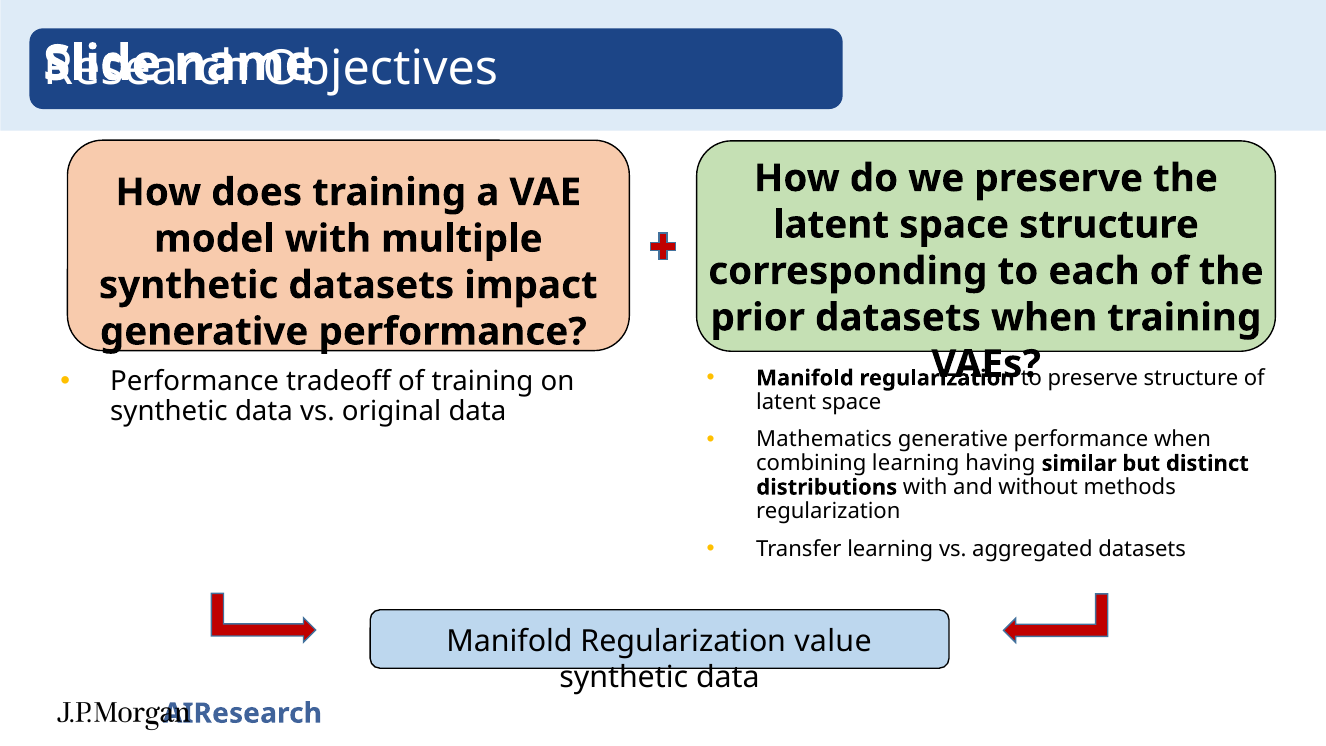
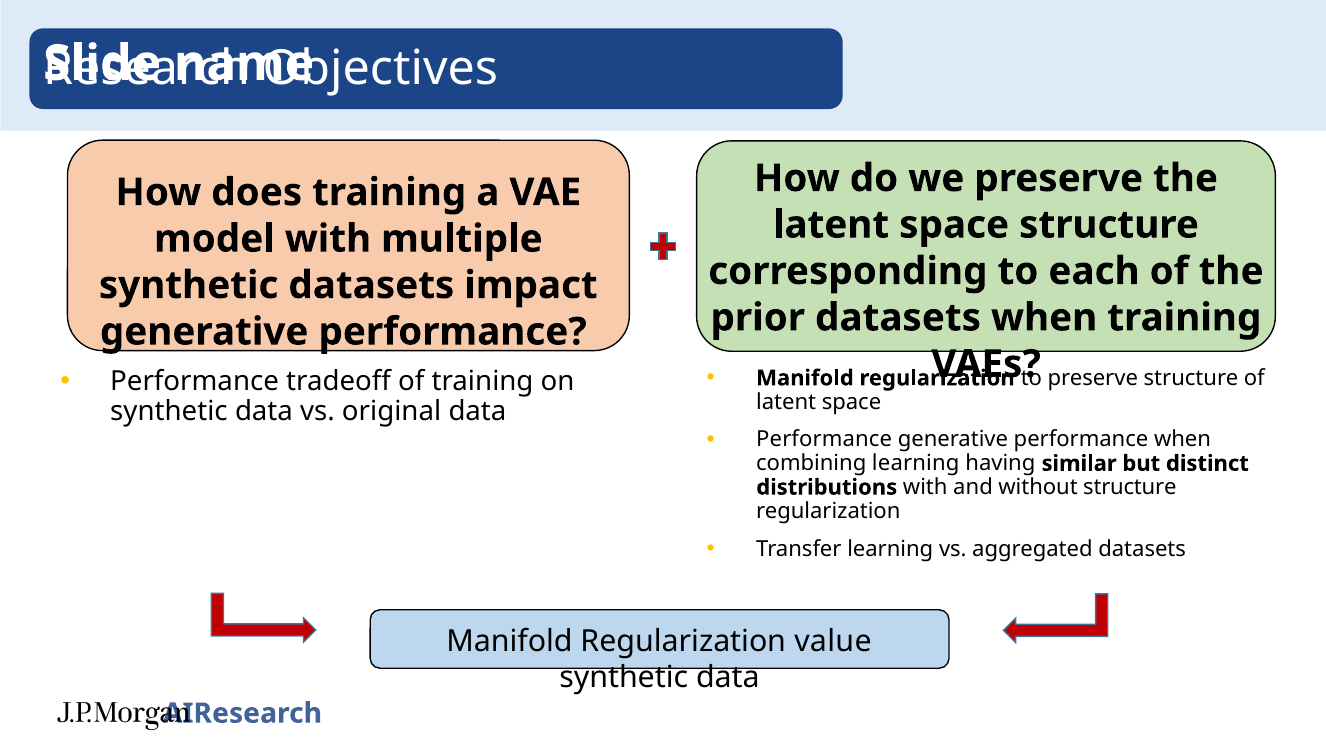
Mathematics at (824, 440): Mathematics -> Performance
without methods: methods -> structure
